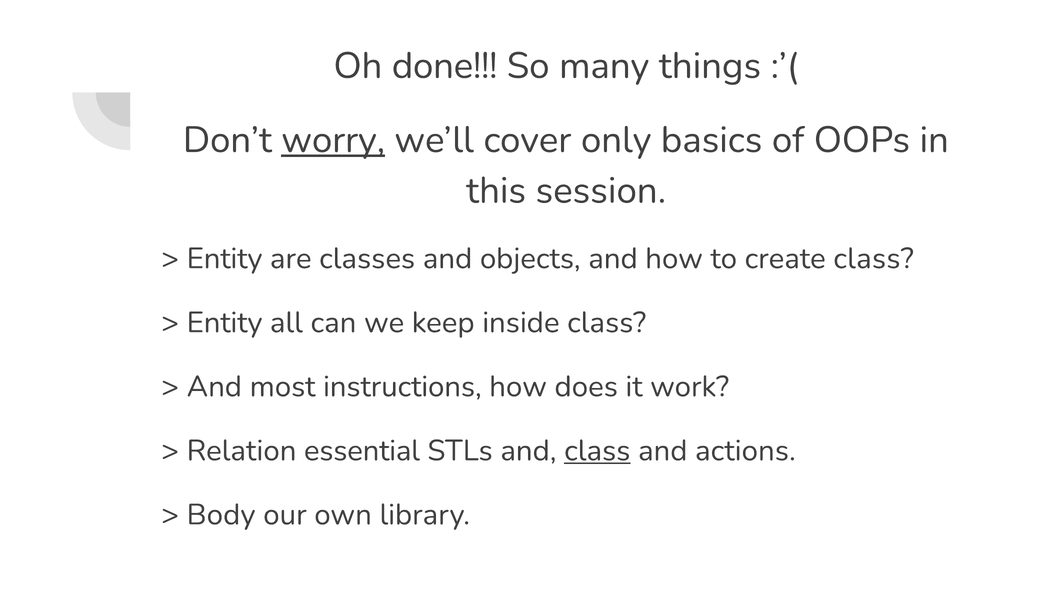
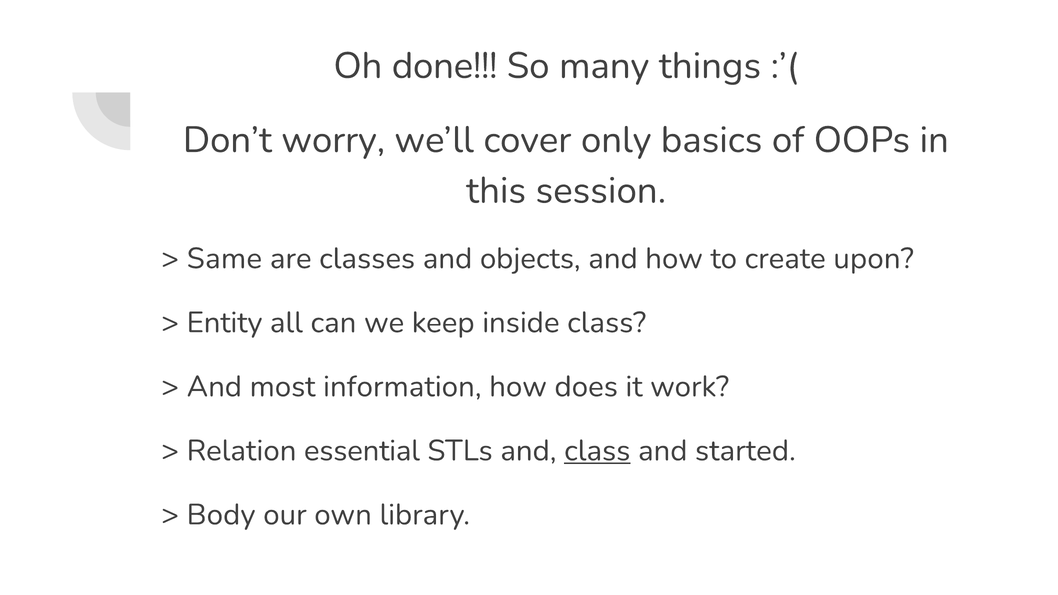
worry underline: present -> none
Entity at (225, 259): Entity -> Same
create class: class -> upon
instructions: instructions -> information
actions: actions -> started
